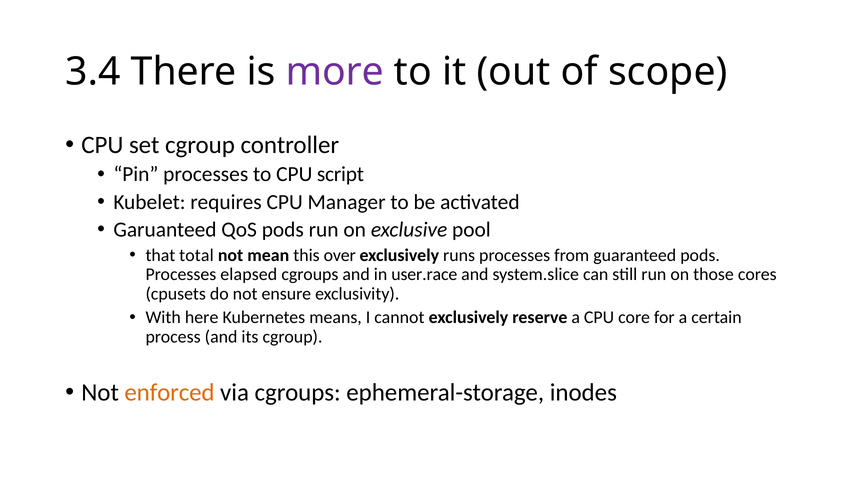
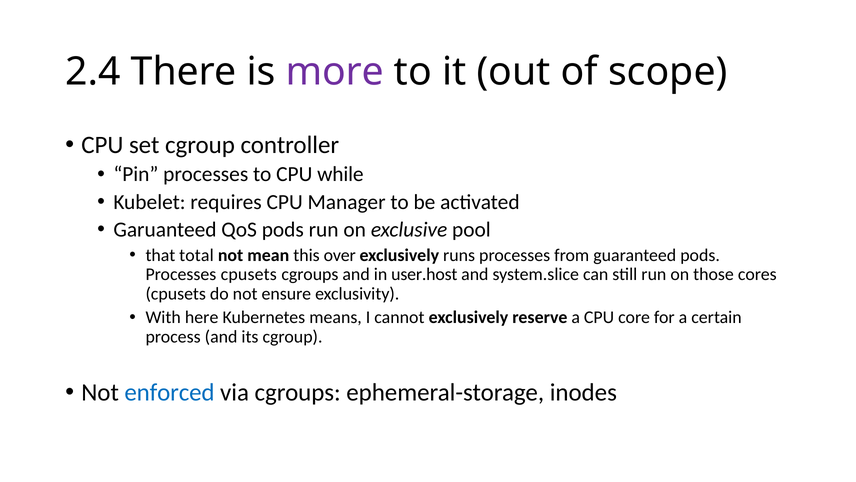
3.4: 3.4 -> 2.4
script: script -> while
Processes elapsed: elapsed -> cpusets
user.race: user.race -> user.host
enforced colour: orange -> blue
